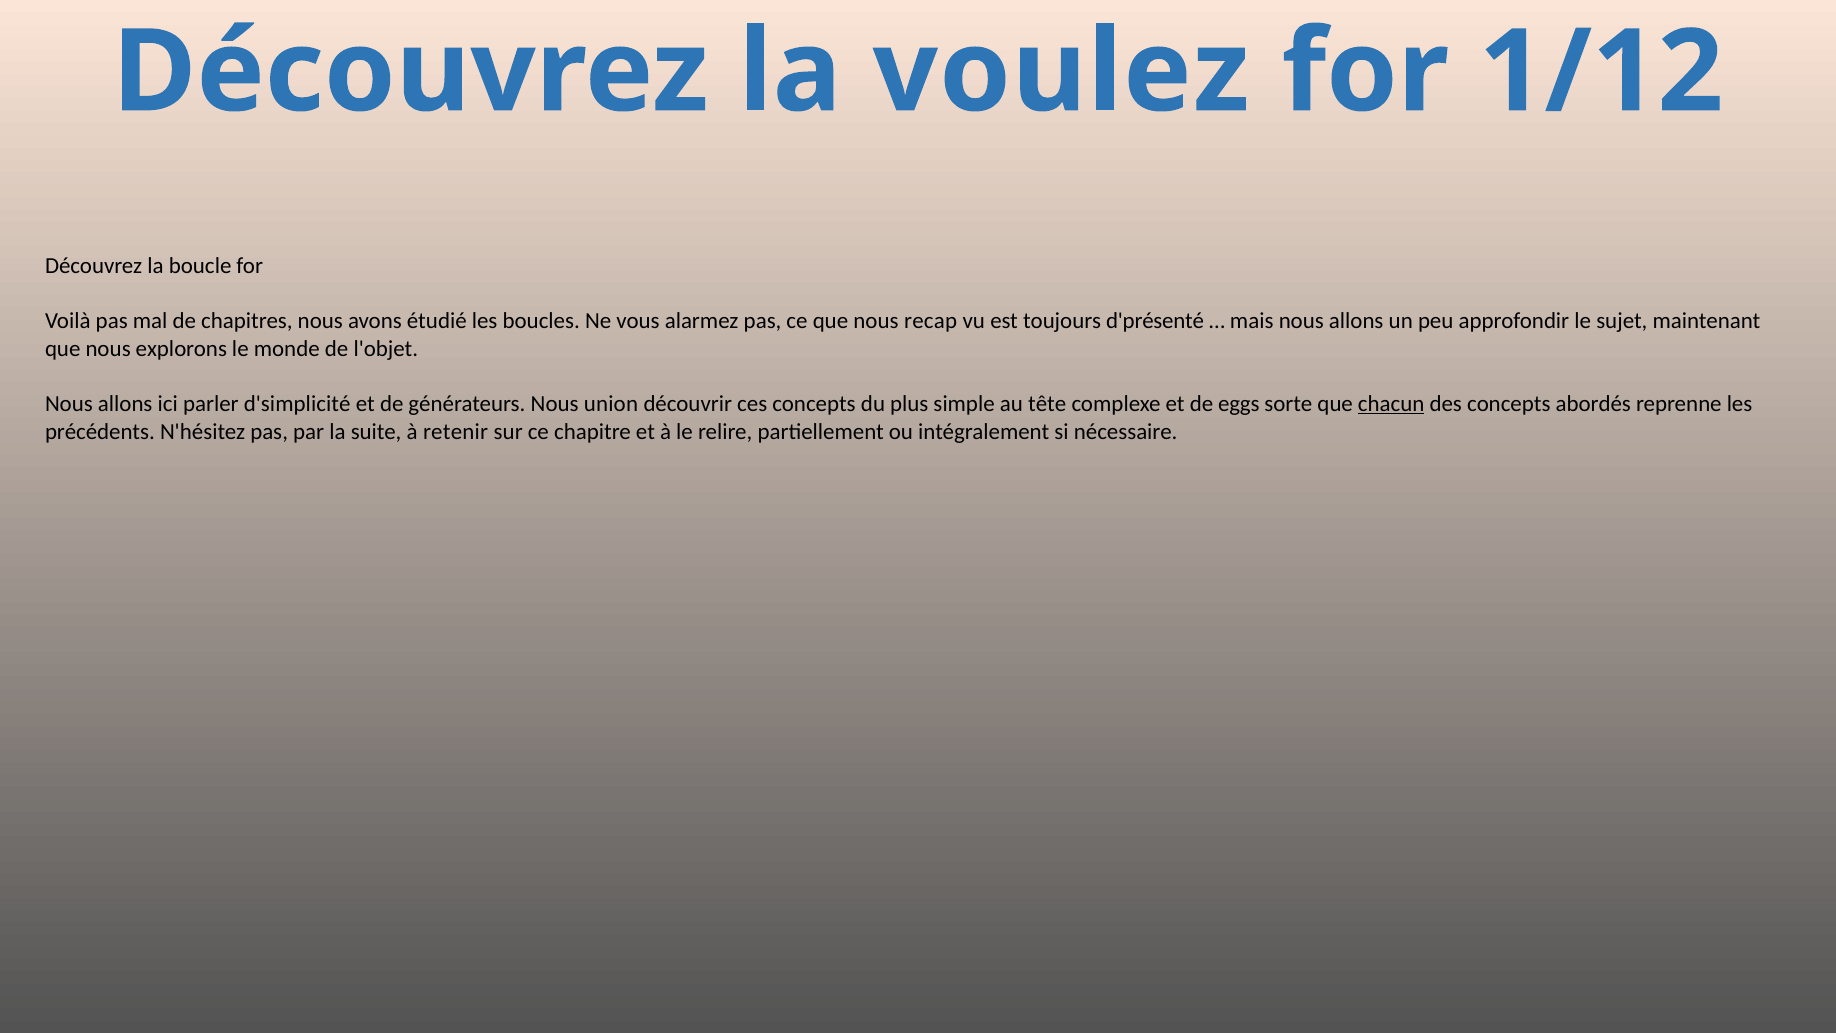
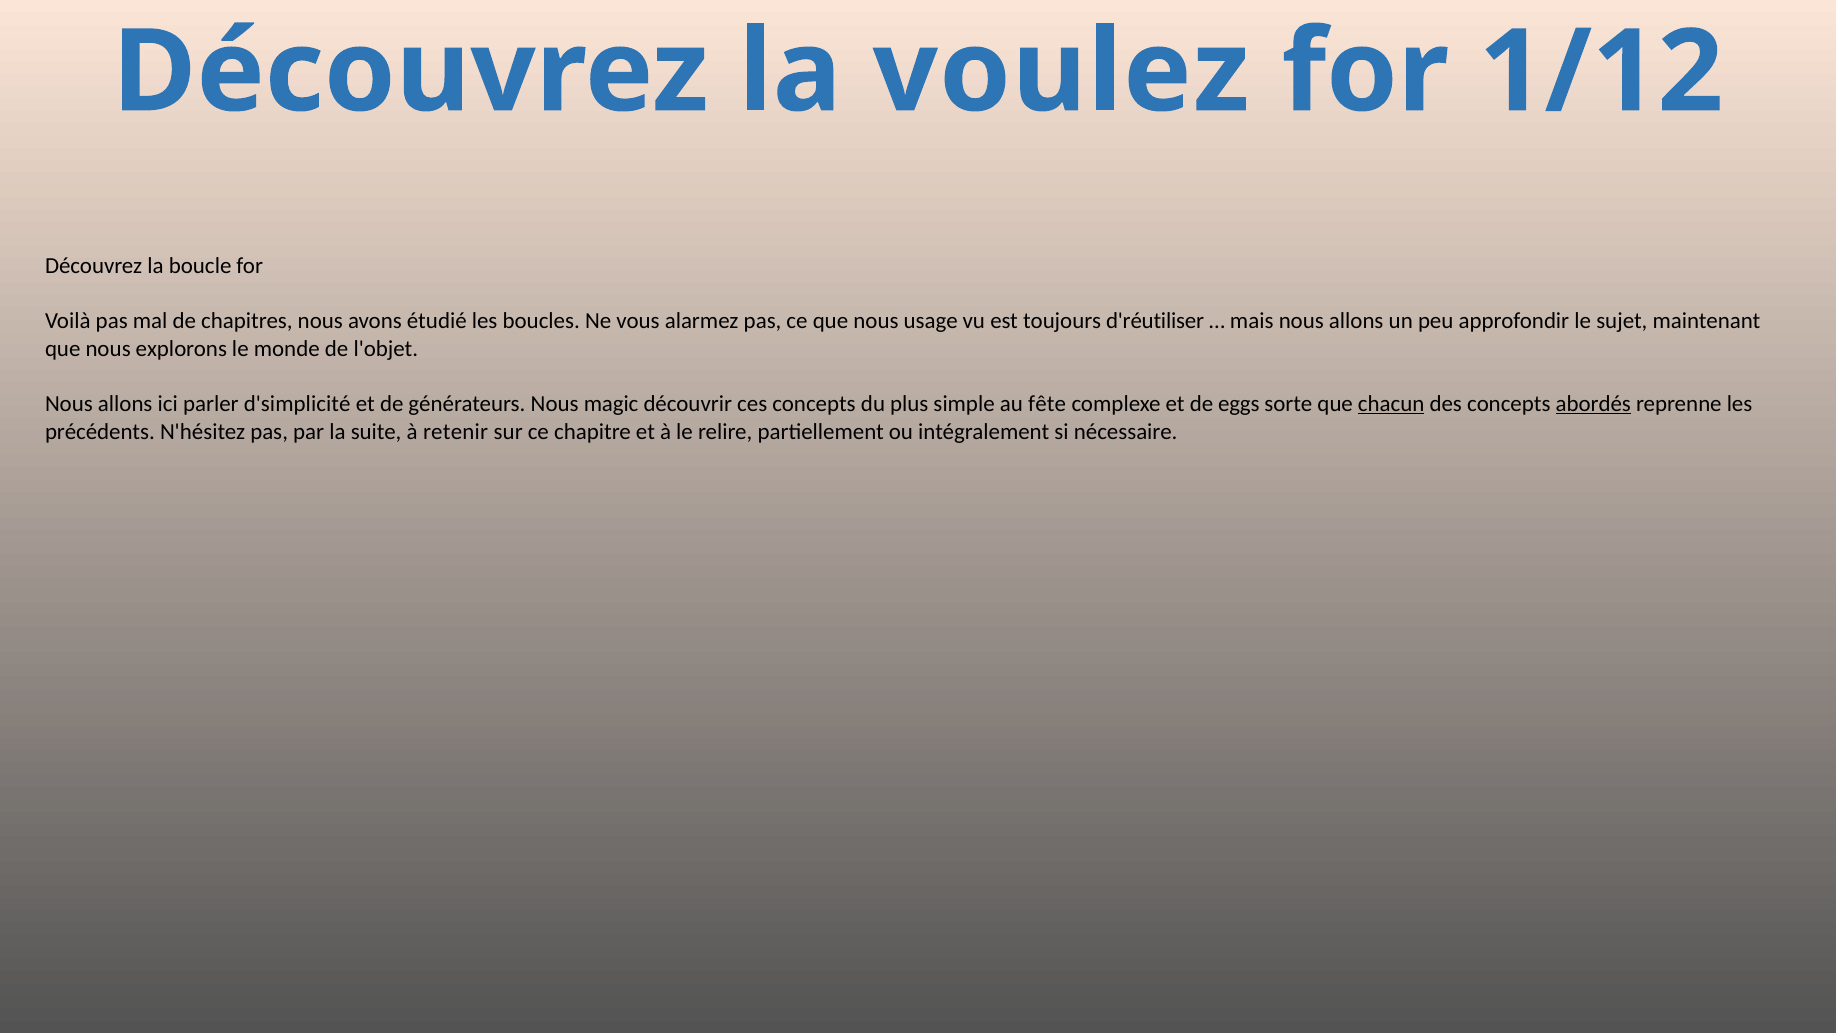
recap: recap -> usage
d'présenté: d'présenté -> d'réutiliser
union: union -> magic
tête: tête -> fête
abordés underline: none -> present
